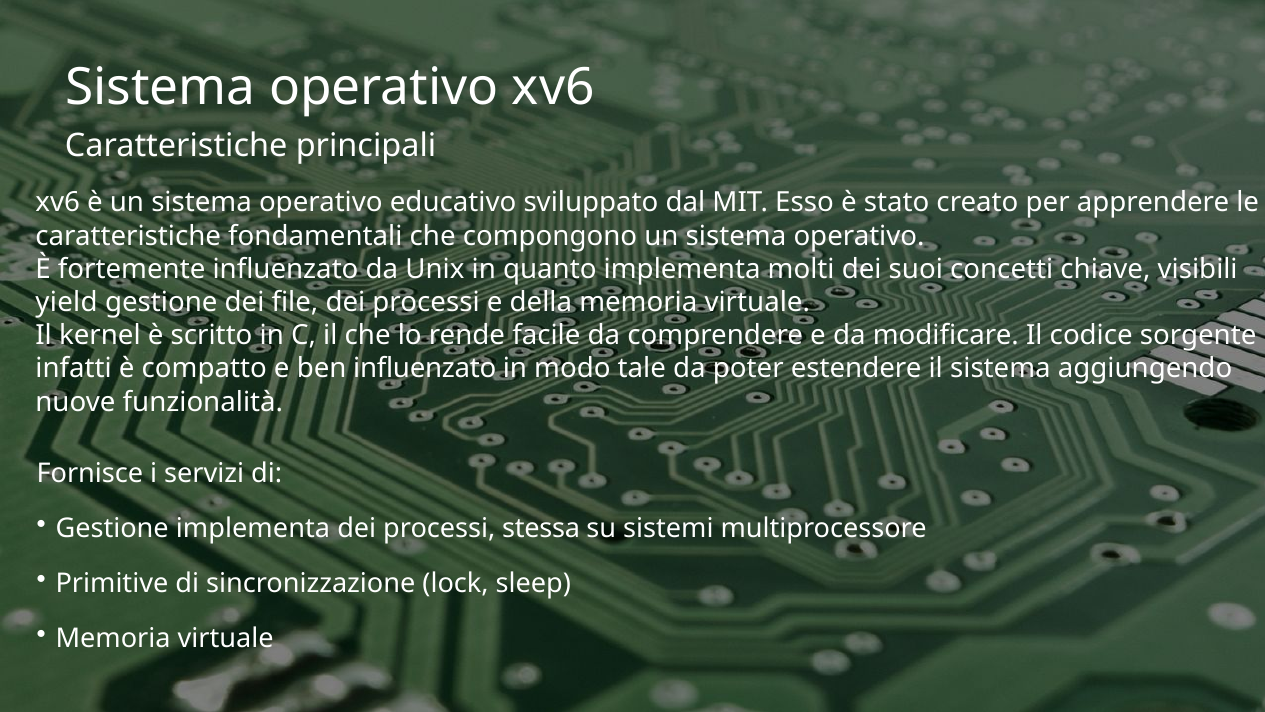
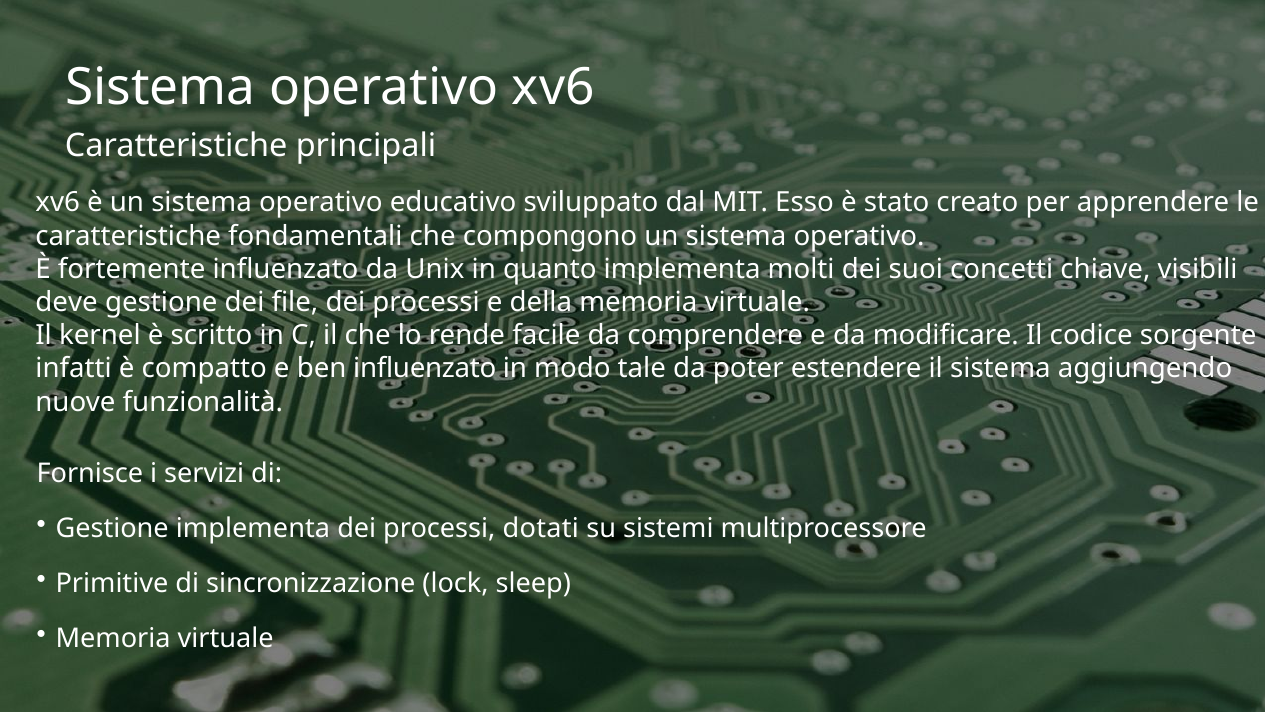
yield: yield -> deve
stessa: stessa -> dotati
